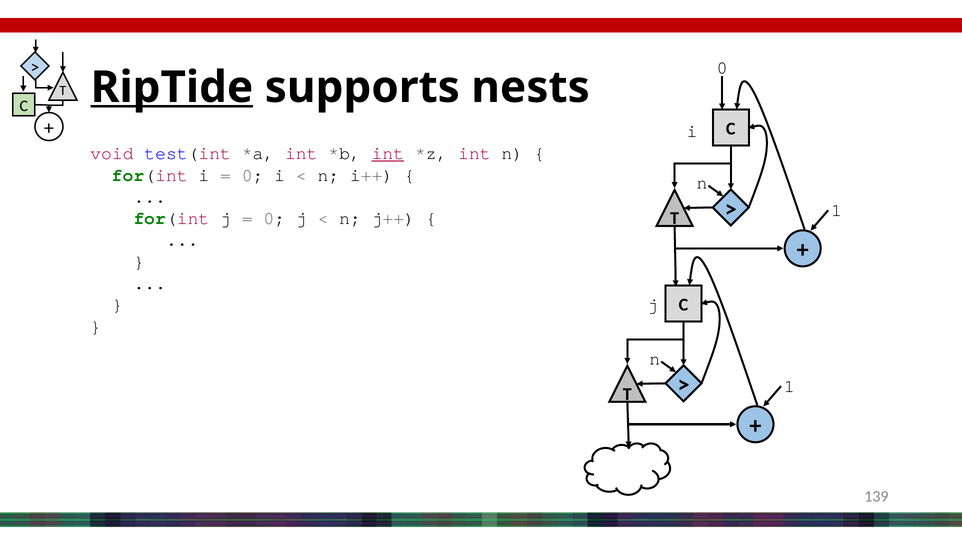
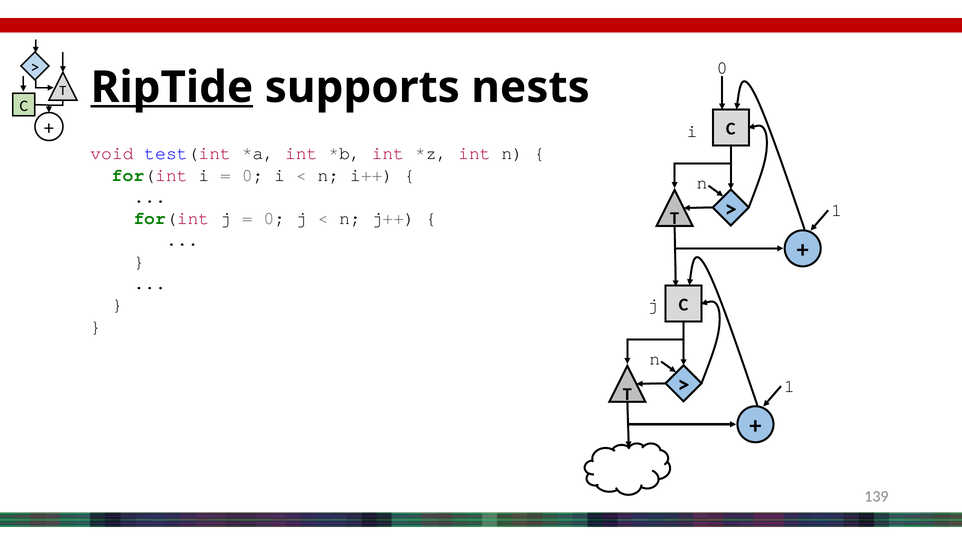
int at (388, 153) underline: present -> none
